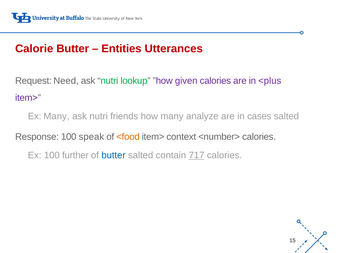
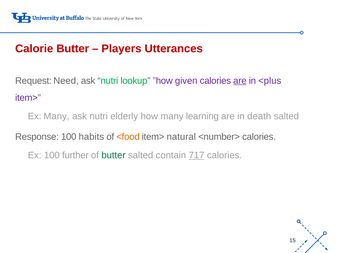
Entities: Entities -> Players
are at (240, 81) underline: none -> present
friends: friends -> elderly
analyze: analyze -> learning
cases: cases -> death
speak: speak -> habits
context: context -> natural
butter at (113, 156) colour: blue -> green
